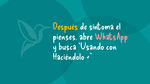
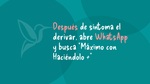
Después colour: yellow -> pink
pienses: pienses -> derivar
Usando: Usando -> Máximo
